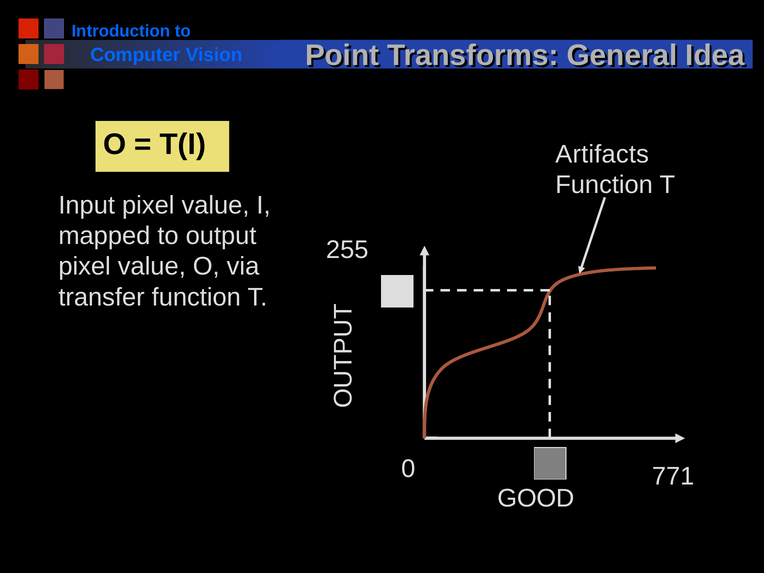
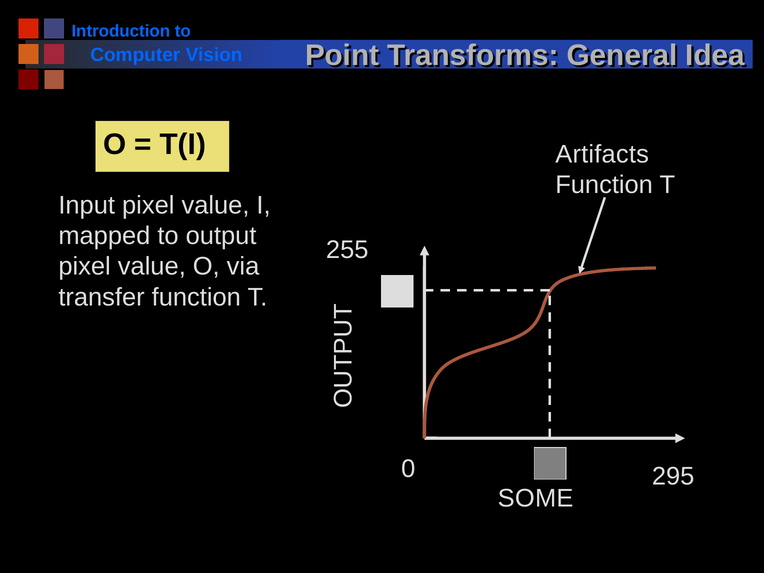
771: 771 -> 295
GOOD: GOOD -> SOME
